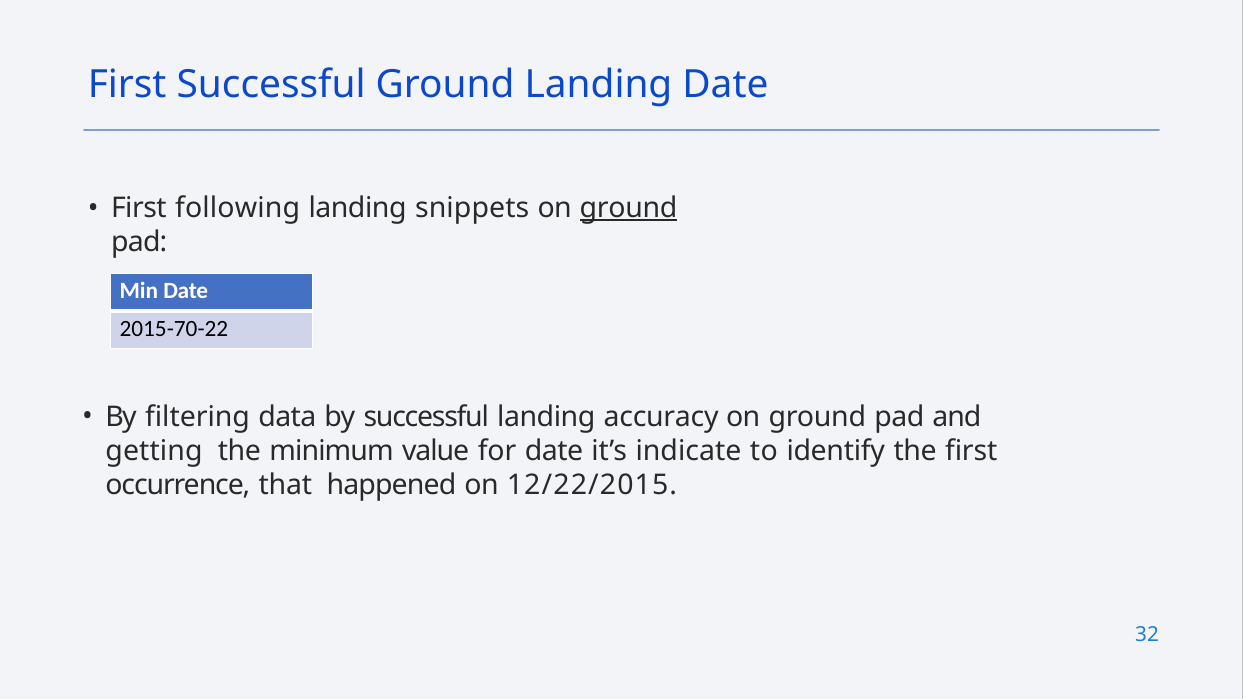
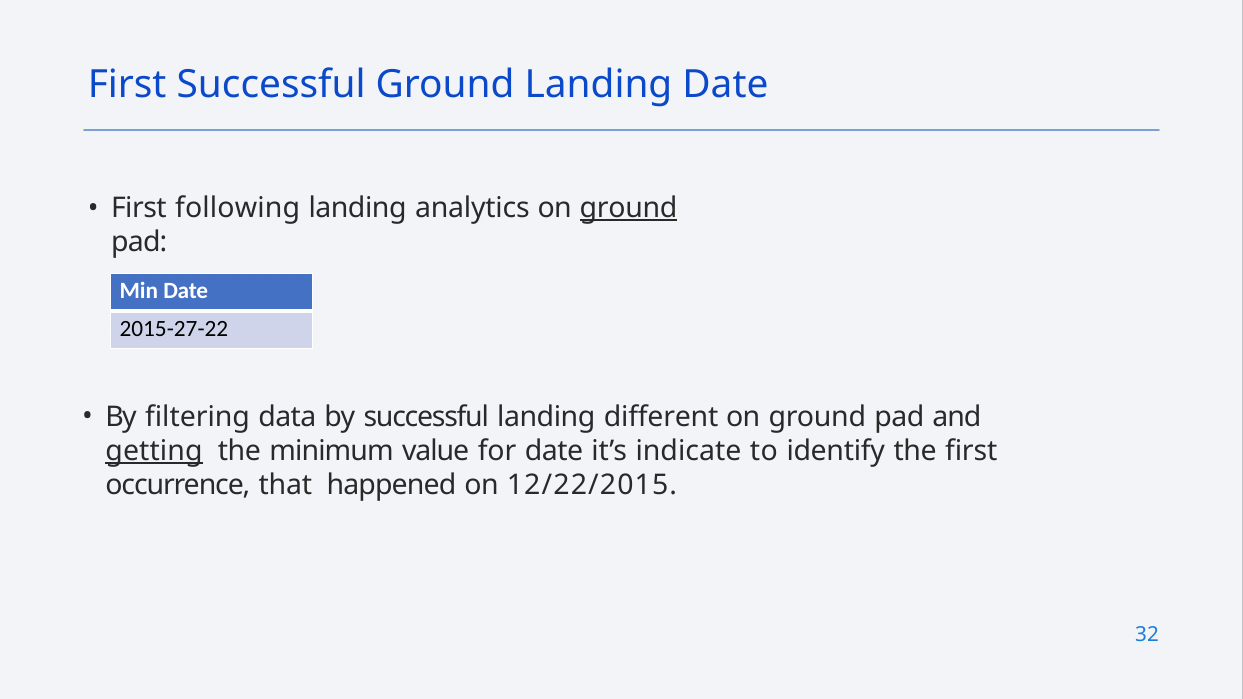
snippets: snippets -> analytics
2015-70-22: 2015-70-22 -> 2015-27-22
accuracy: accuracy -> different
getting underline: none -> present
